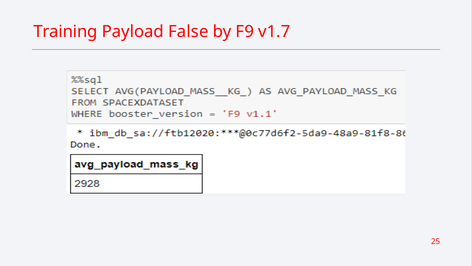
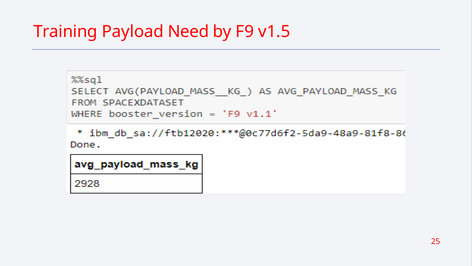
False: False -> Need
v1.7: v1.7 -> v1.5
